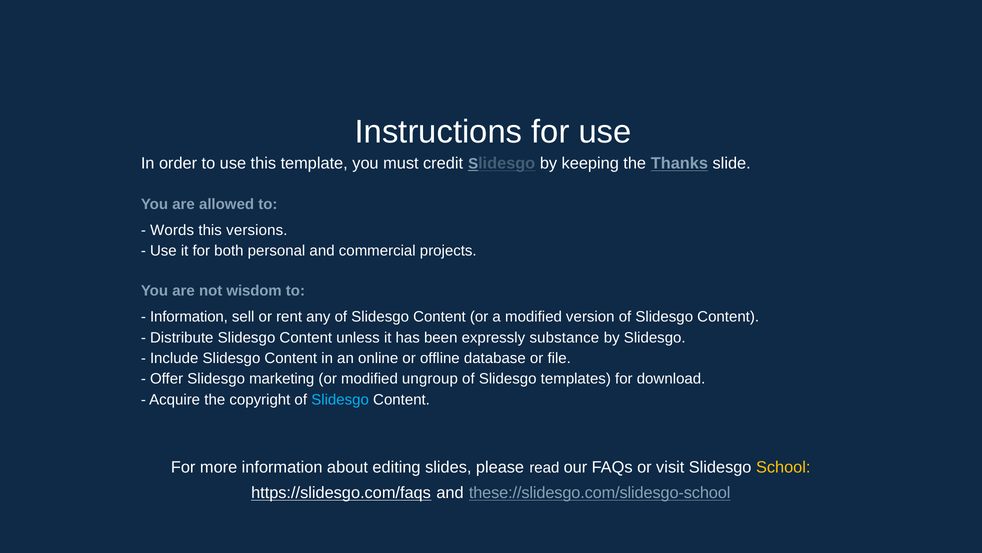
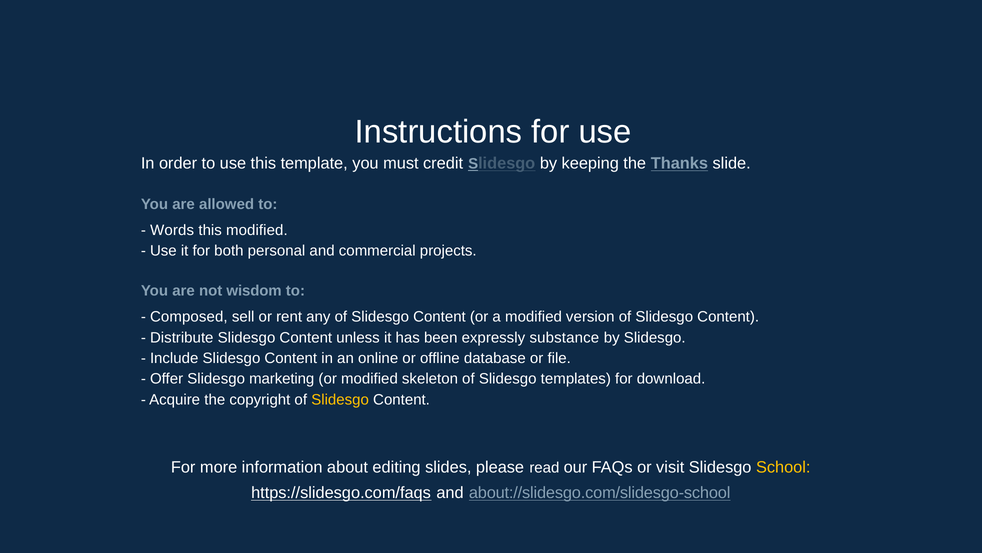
this versions: versions -> modified
Information at (189, 317): Information -> Composed
ungroup: ungroup -> skeleton
Slidesgo at (340, 399) colour: light blue -> yellow
these://slidesgo.com/slidesgo-school: these://slidesgo.com/slidesgo-school -> about://slidesgo.com/slidesgo-school
